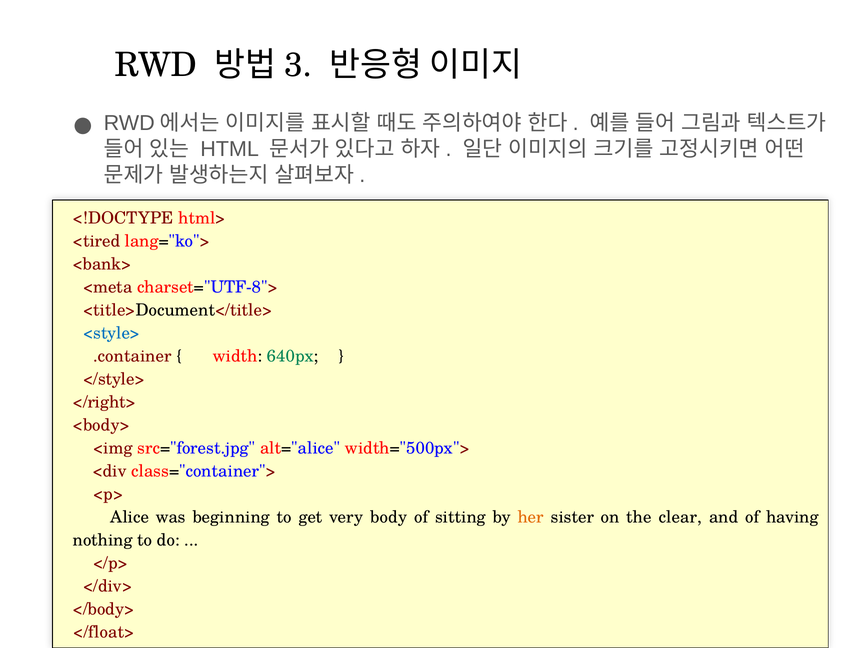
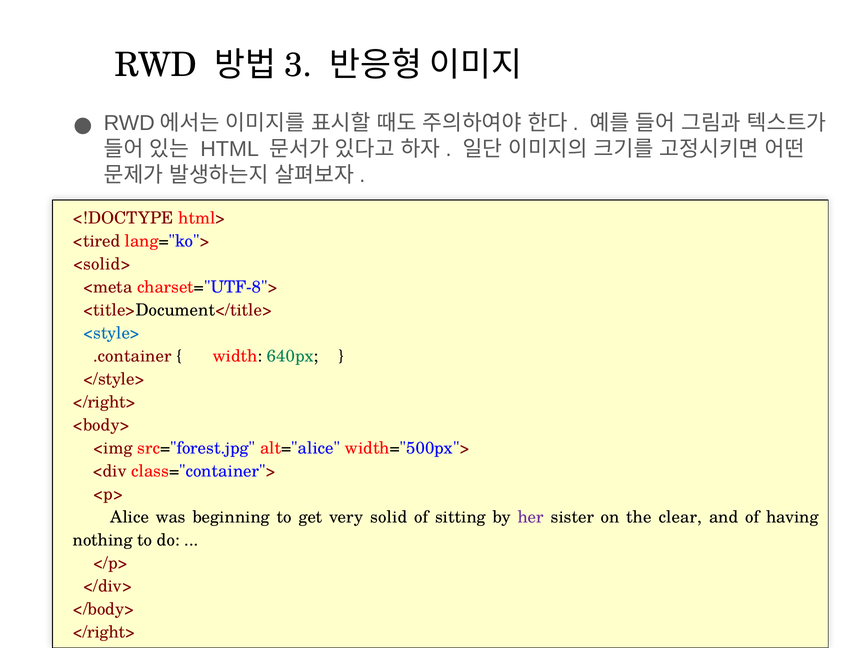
<bank>: <bank> -> <solid>
body: body -> solid
her colour: orange -> purple
</float> at (104, 632): </float> -> </right>
